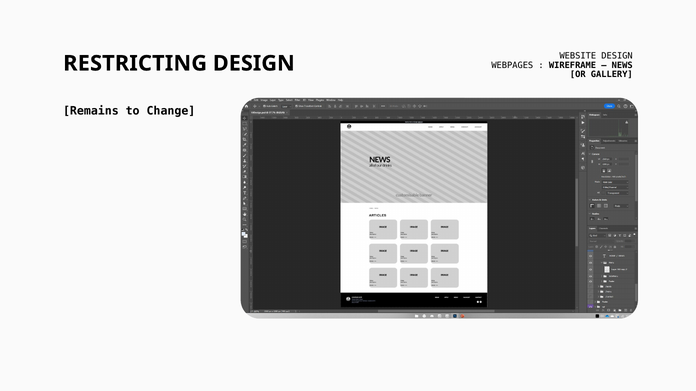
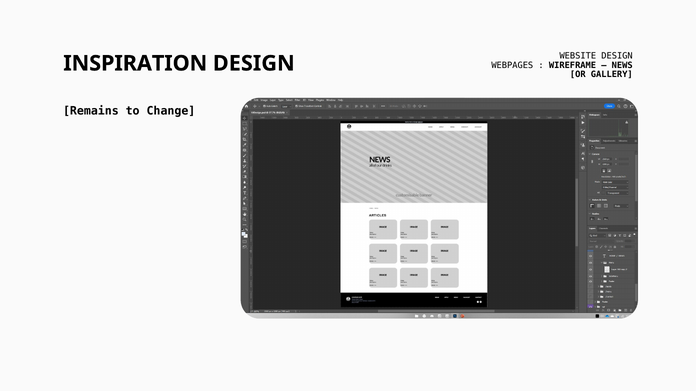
RESTRICTING: RESTRICTING -> INSPIRATION
